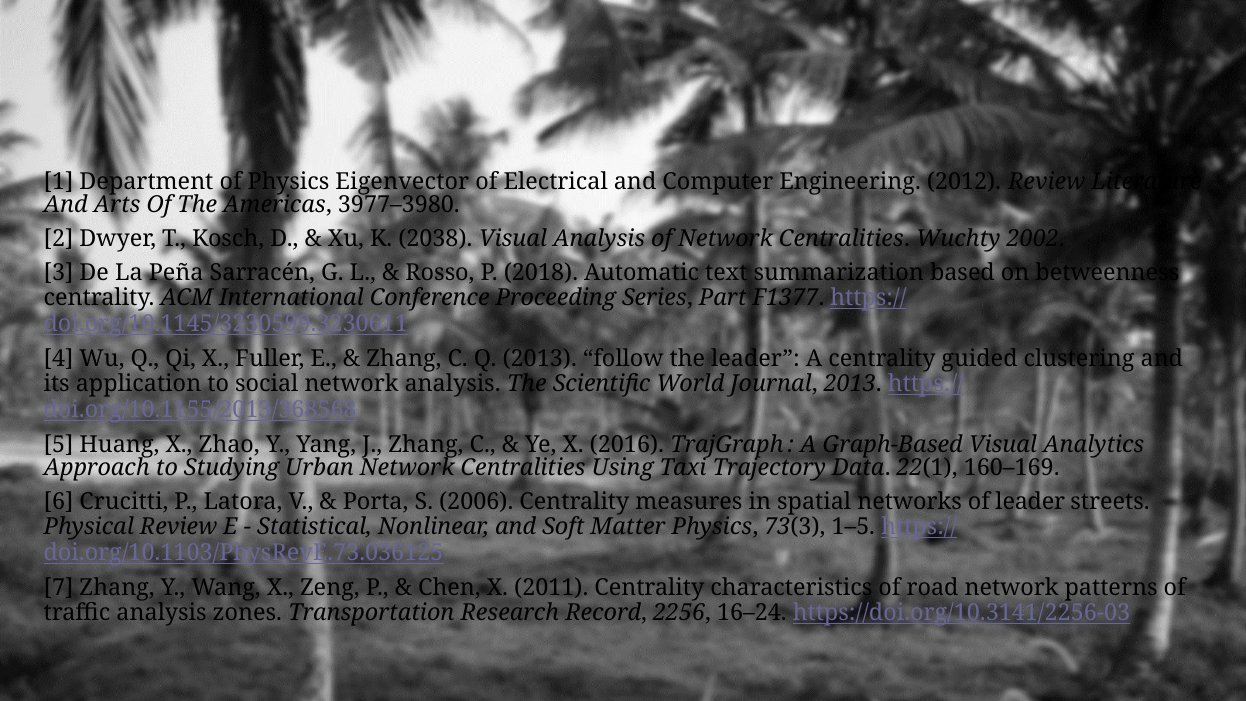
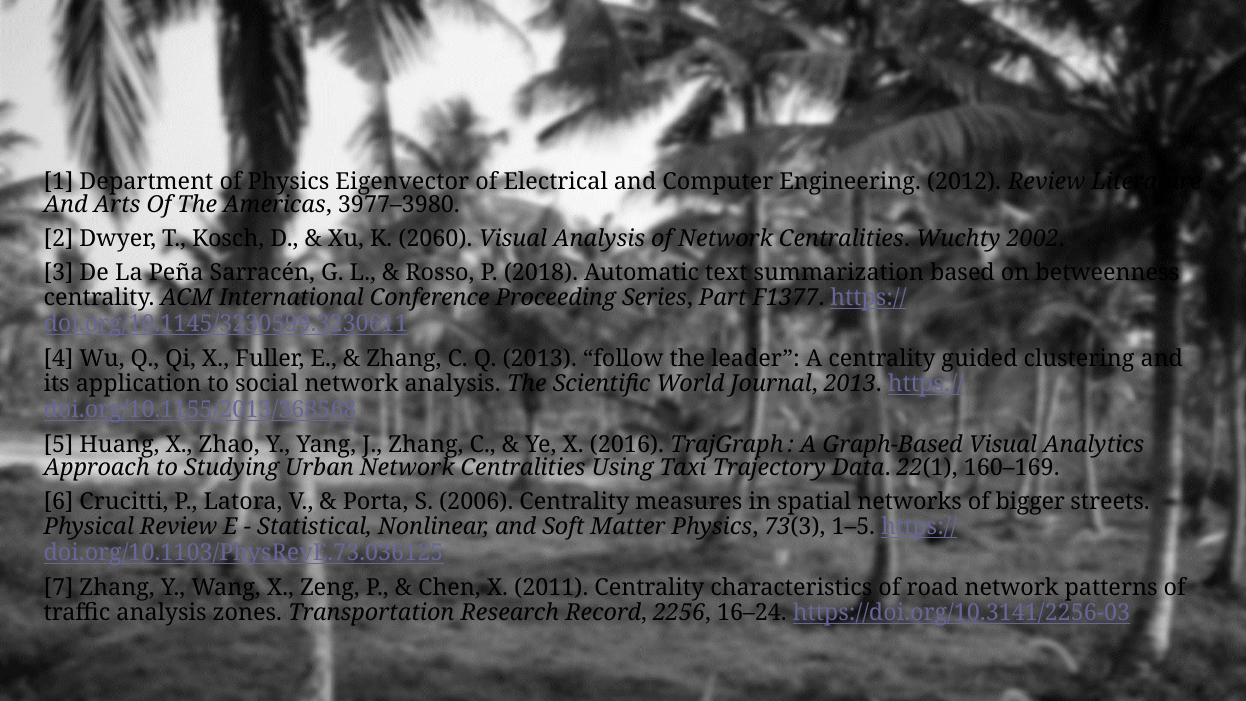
2038: 2038 -> 2060
of leader: leader -> bigger
